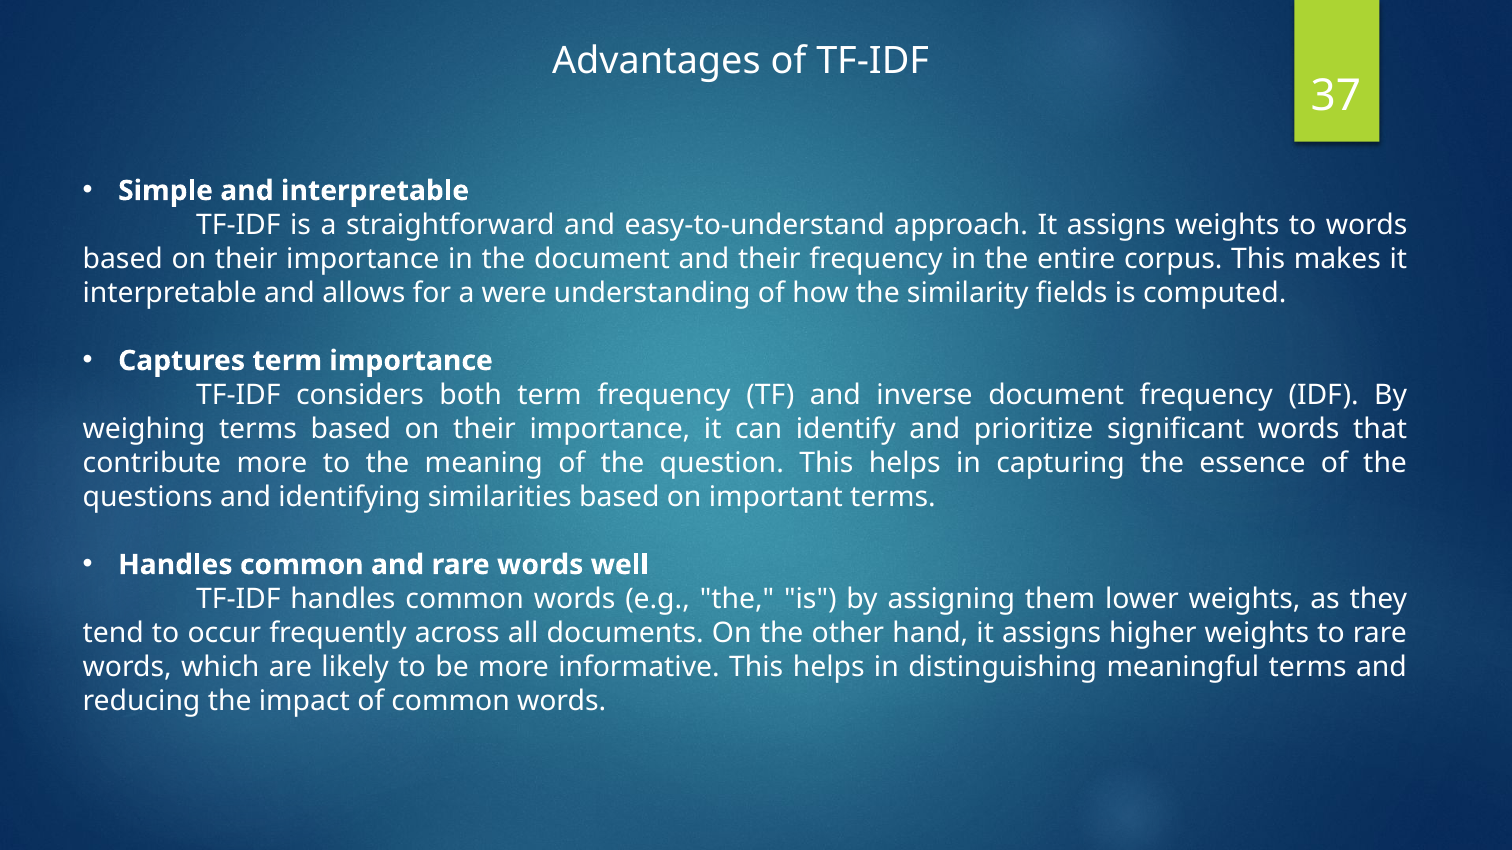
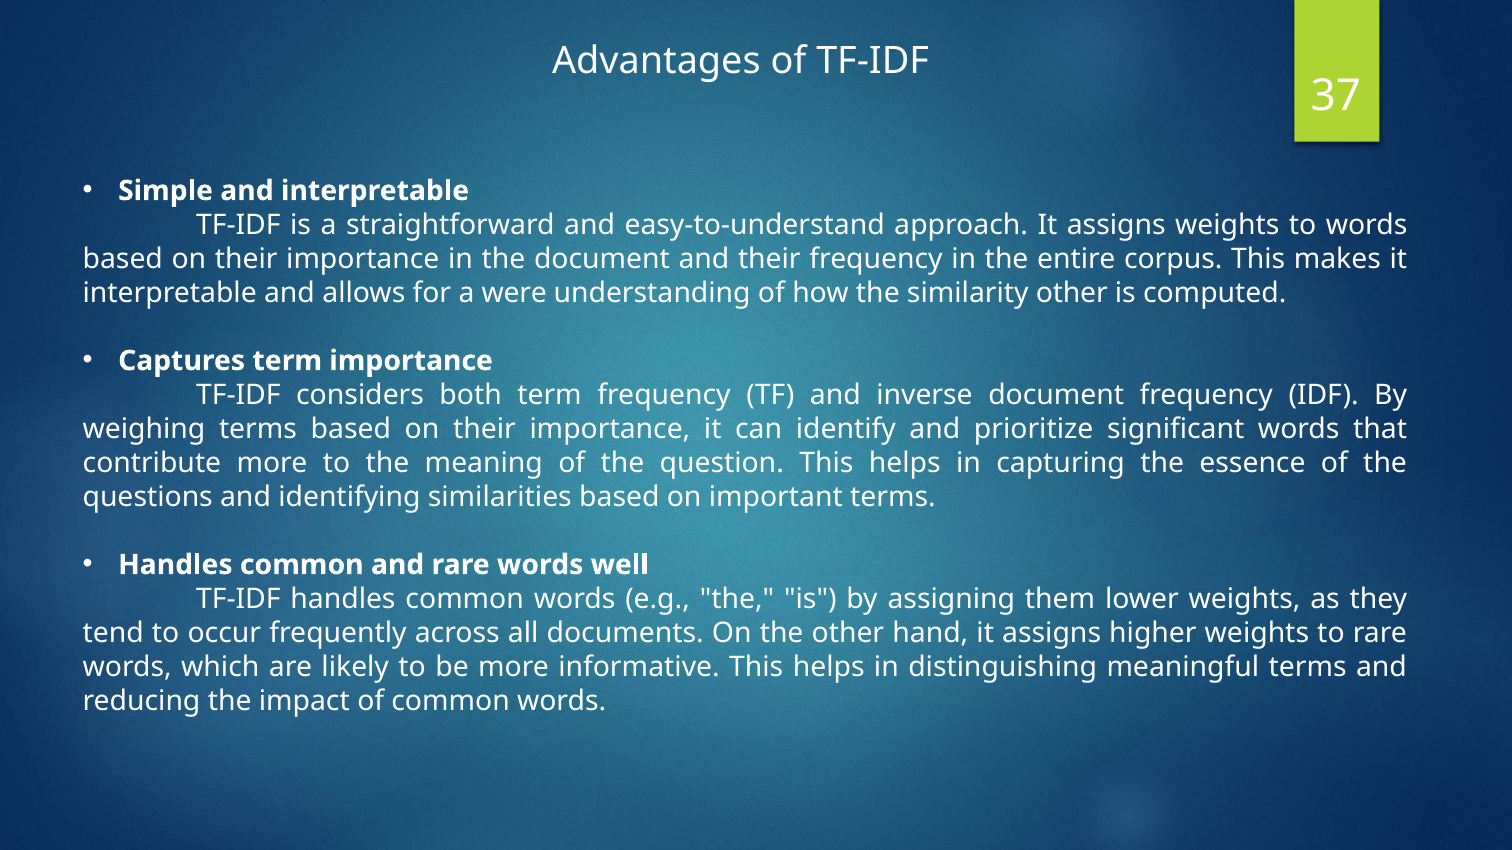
similarity fields: fields -> other
